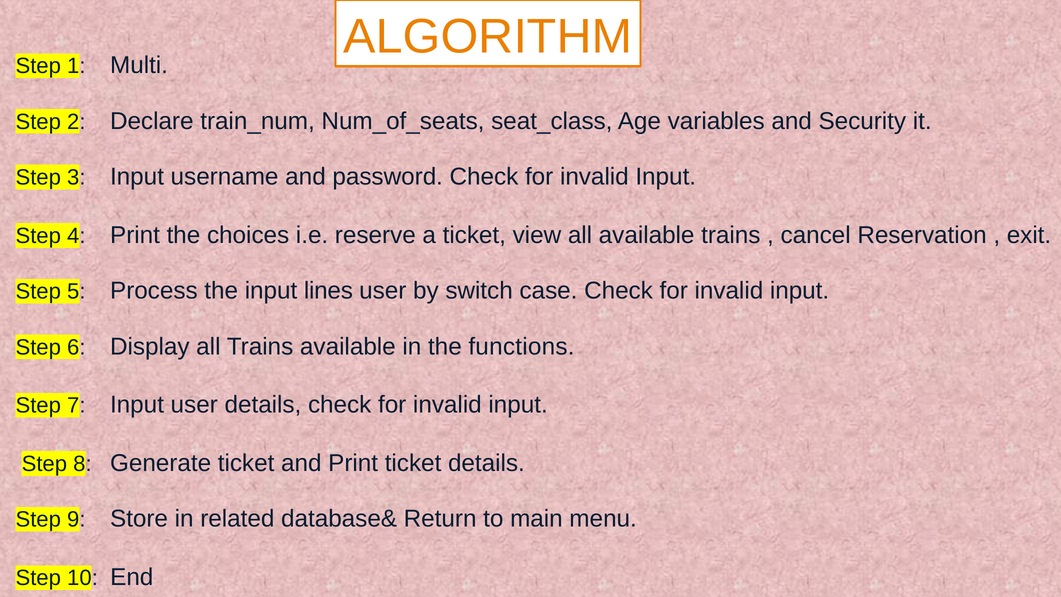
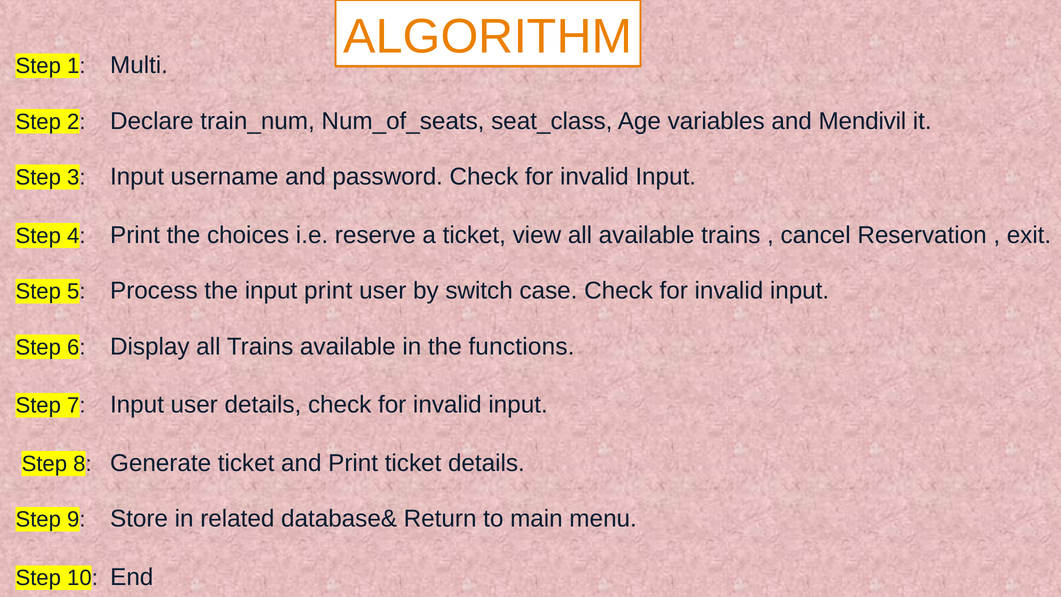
Security: Security -> Mendivil
input lines: lines -> print
